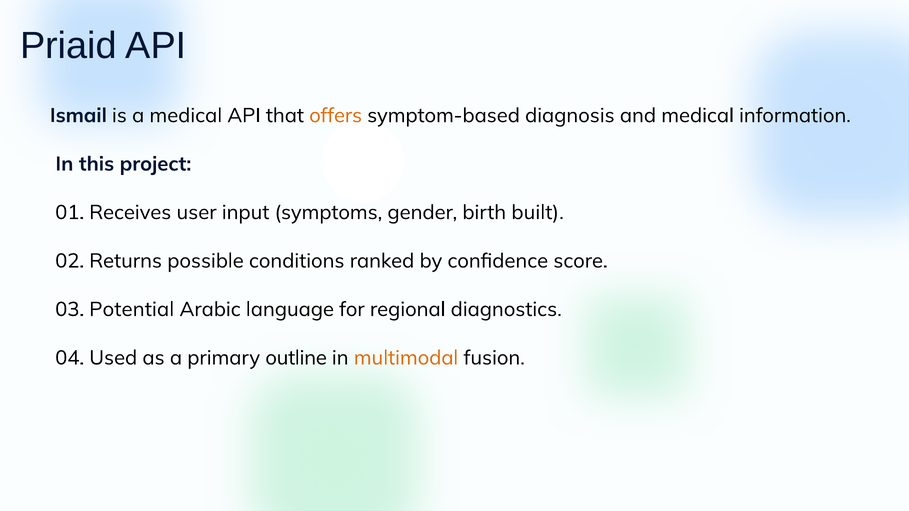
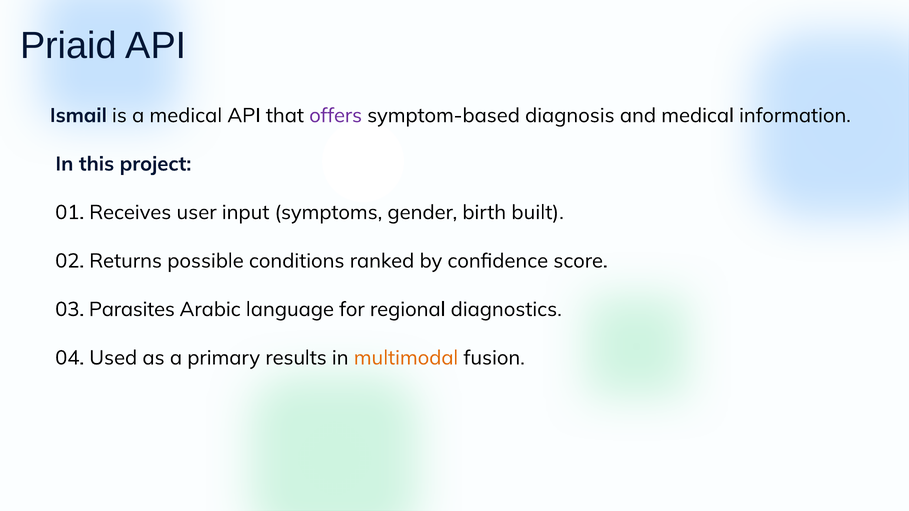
offers colour: orange -> purple
Potential: Potential -> Parasites
outline: outline -> results
